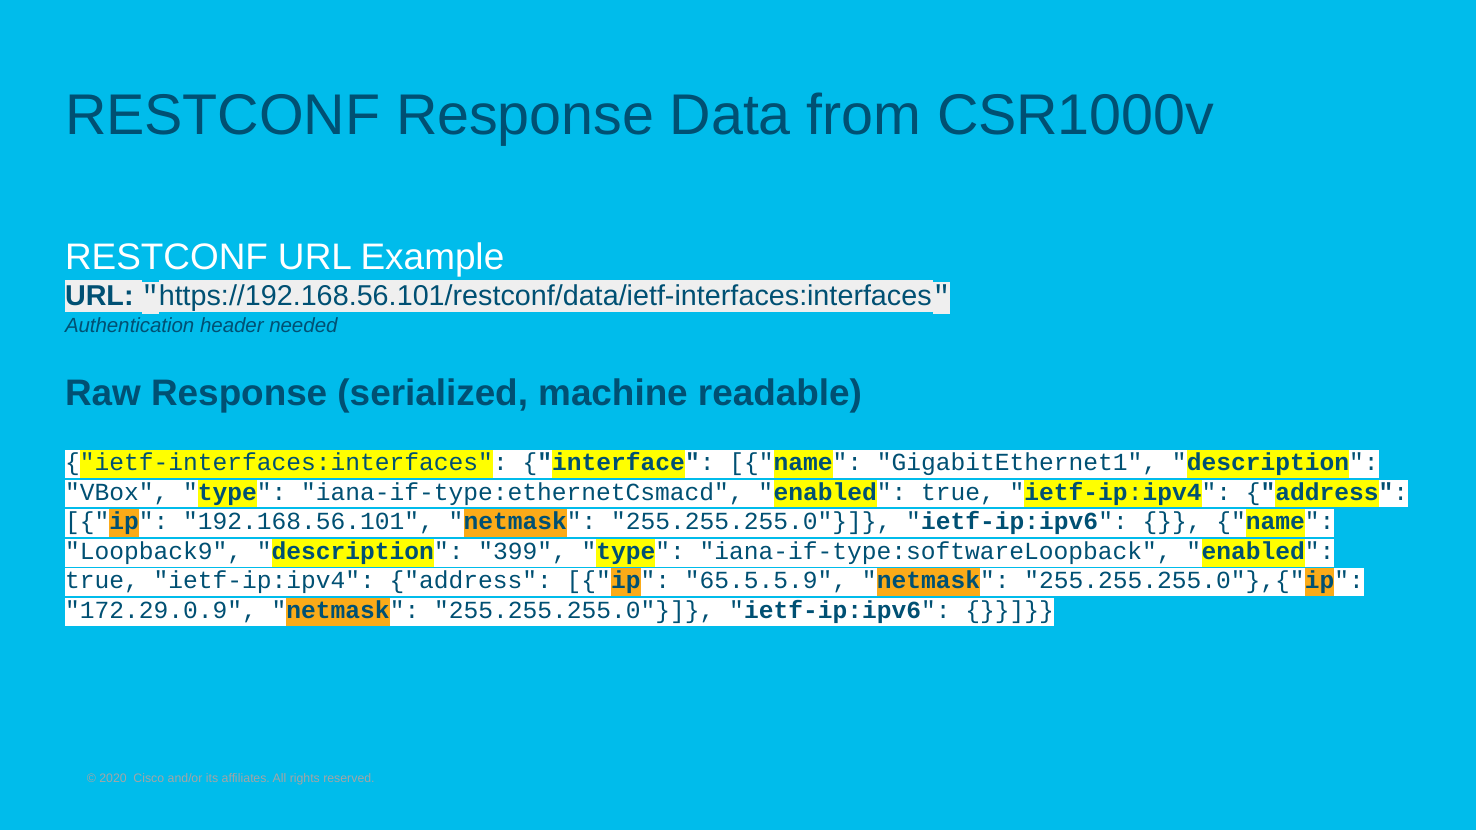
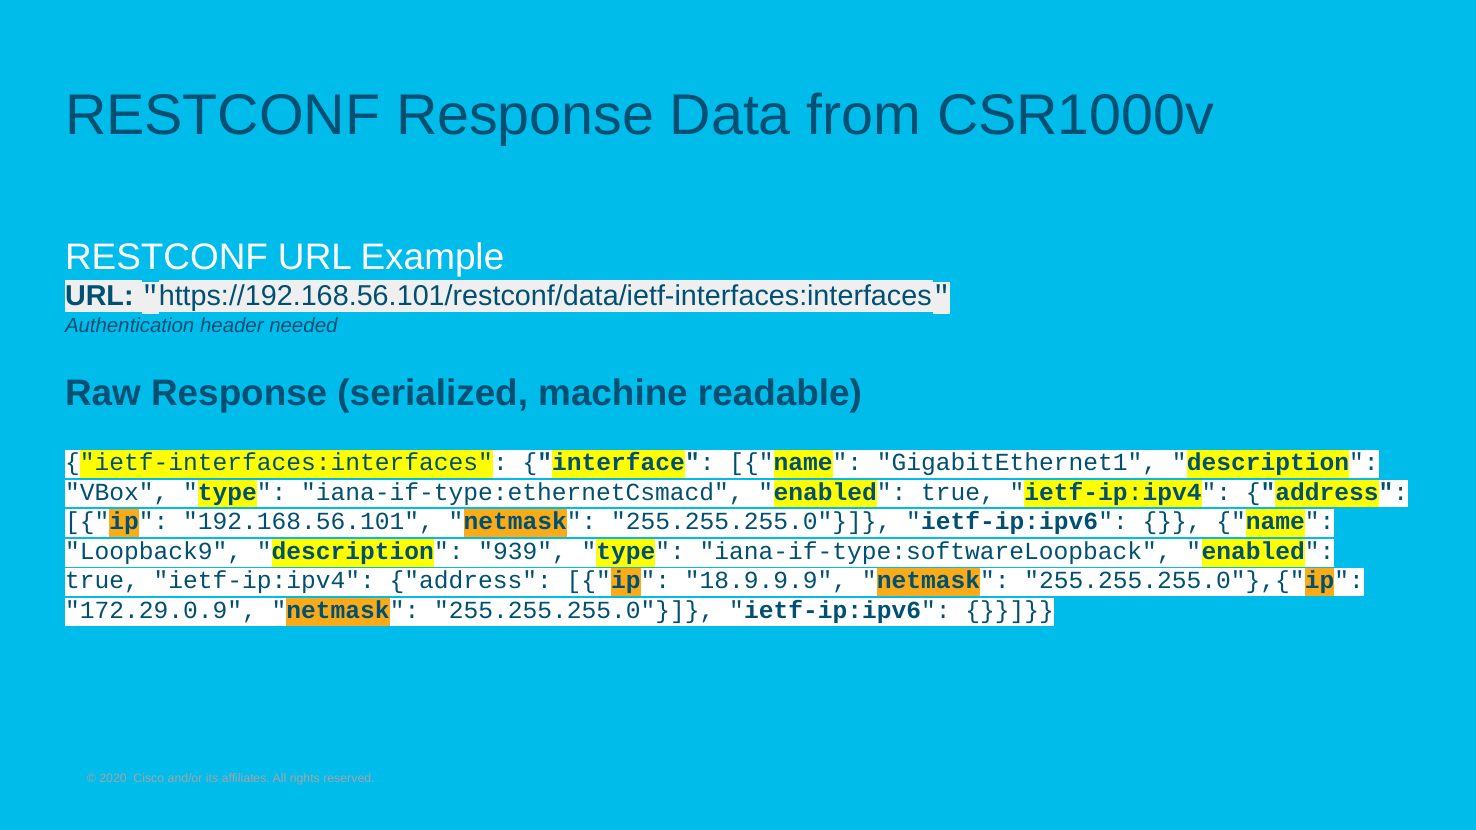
399: 399 -> 939
65.5.5.9: 65.5.5.9 -> 18.9.9.9
